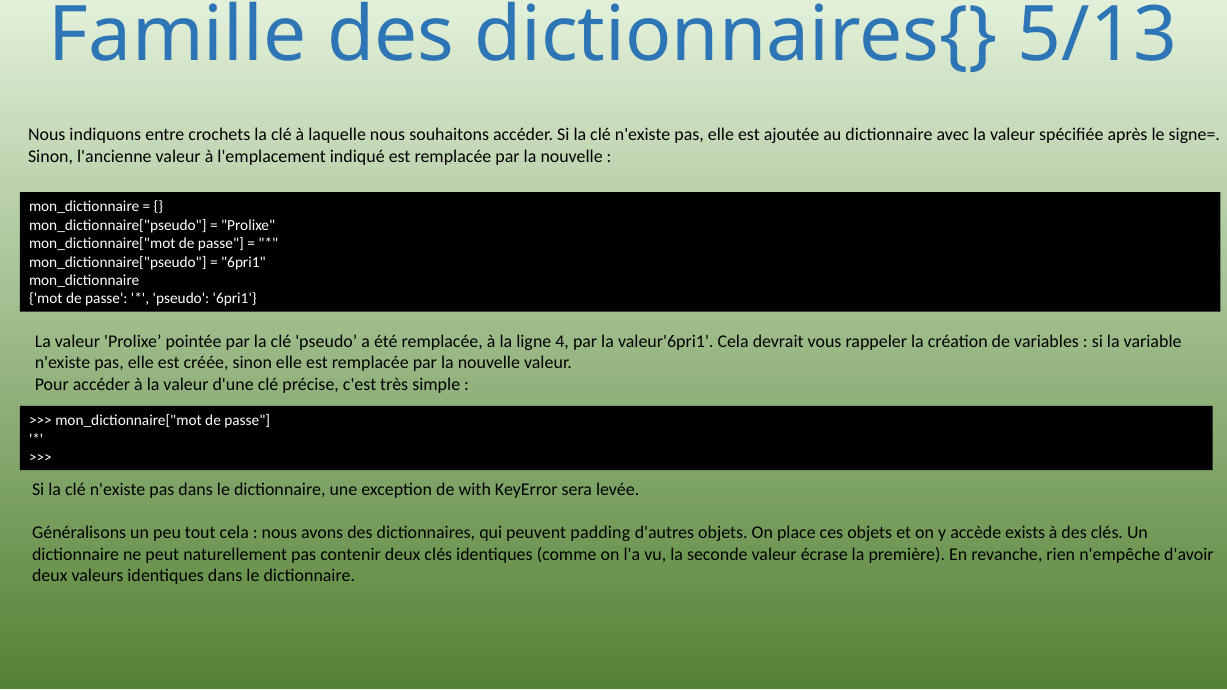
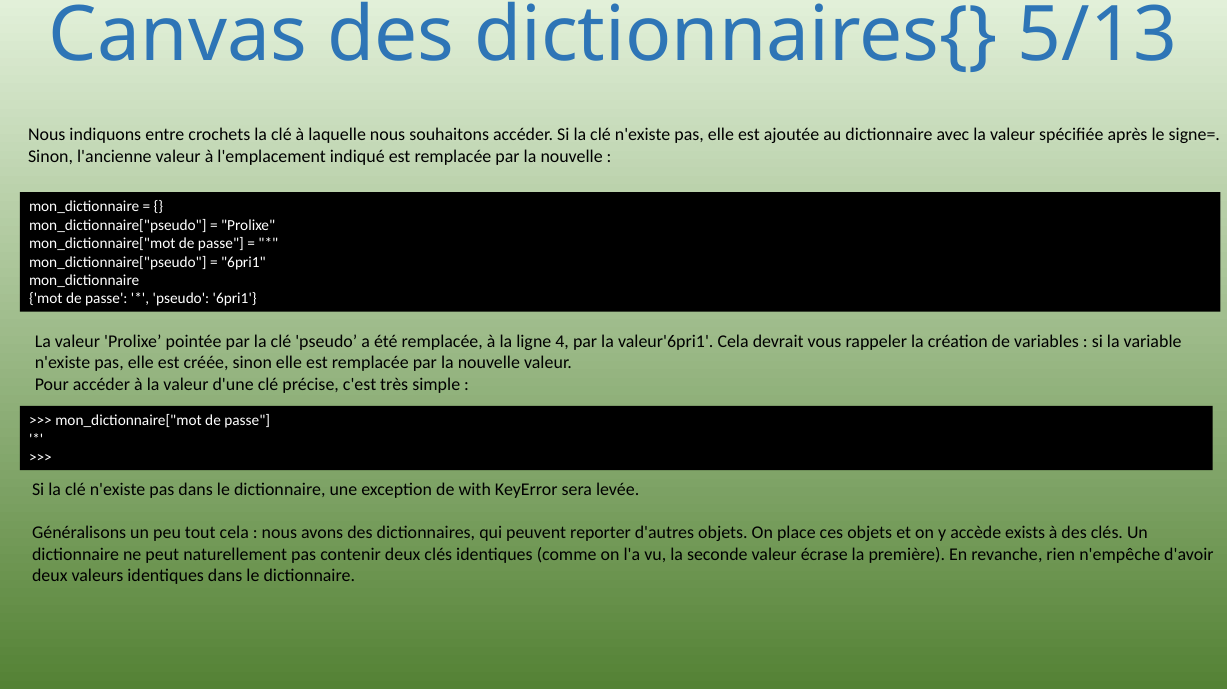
Famille: Famille -> Canvas
padding: padding -> reporter
